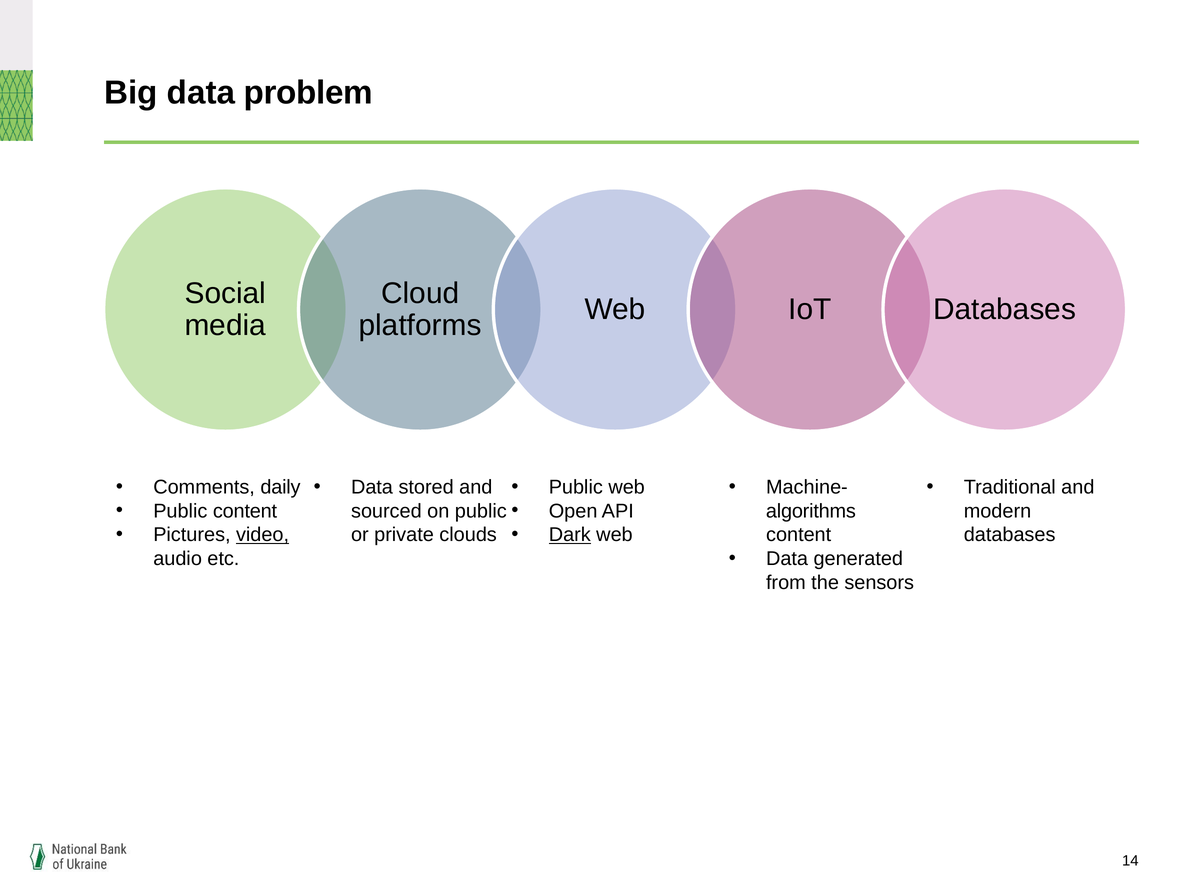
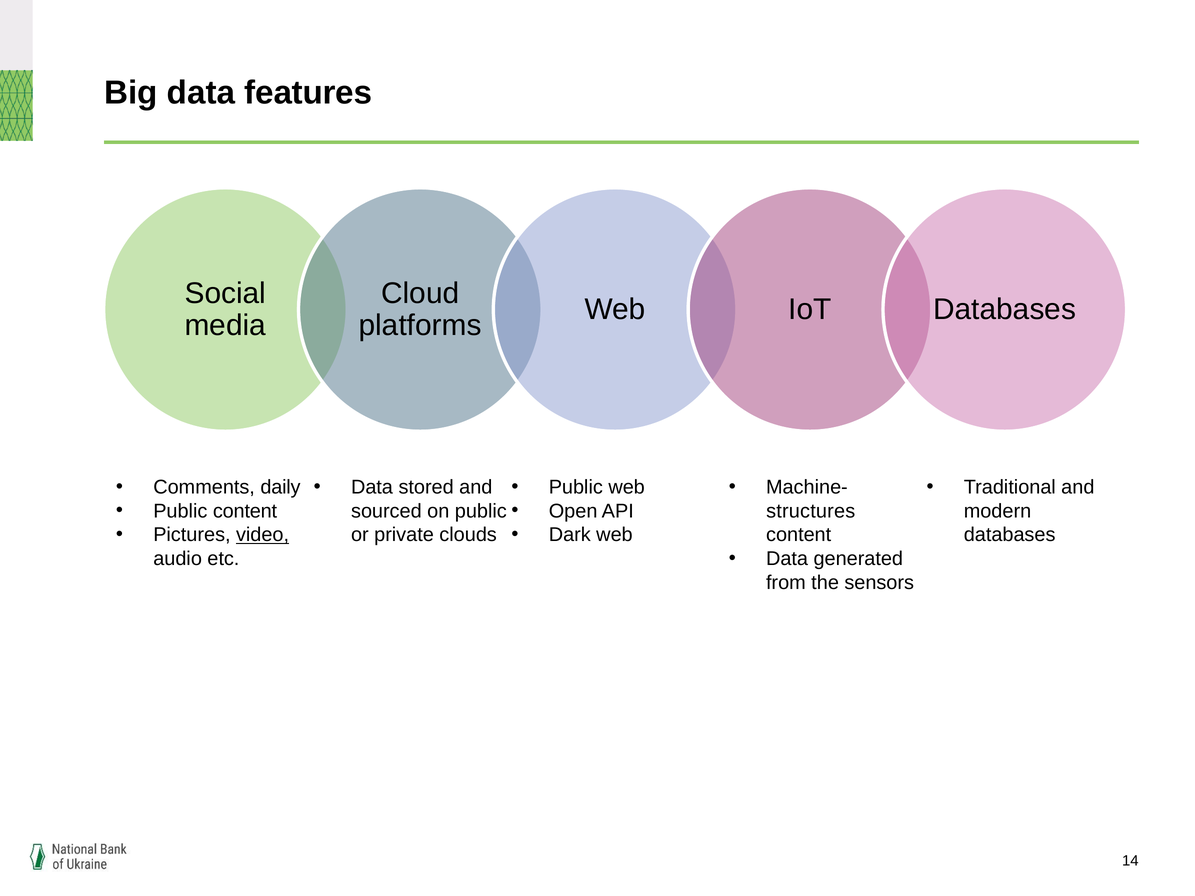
problem: problem -> features
algorithms: algorithms -> structures
Dark underline: present -> none
